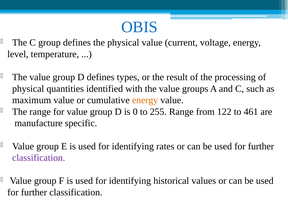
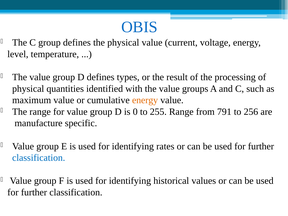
122: 122 -> 791
461: 461 -> 256
classification at (39, 158) colour: purple -> blue
